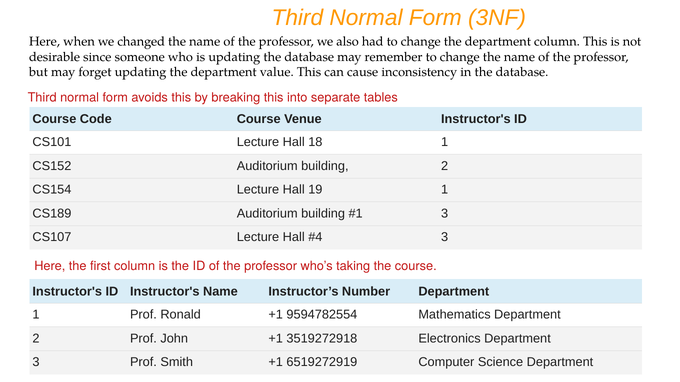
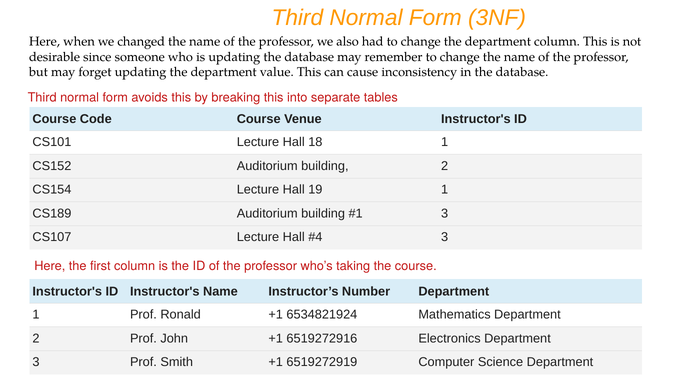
9594782554: 9594782554 -> 6534821924
3519272918: 3519272918 -> 6519272916
